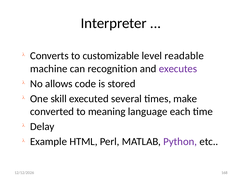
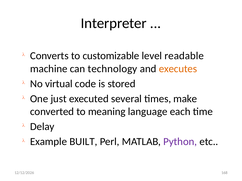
recognition: recognition -> technology
executes colour: purple -> orange
allows: allows -> virtual
skill: skill -> just
HTML: HTML -> BUILT
